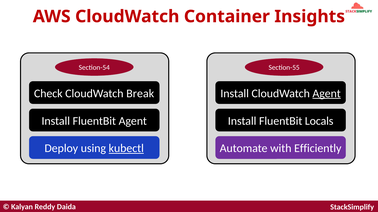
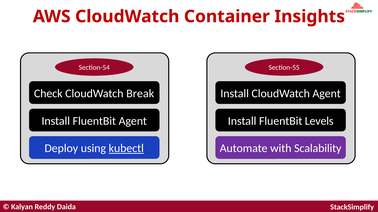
Agent at (327, 94) underline: present -> none
Locals: Locals -> Levels
Efficiently: Efficiently -> Scalability
